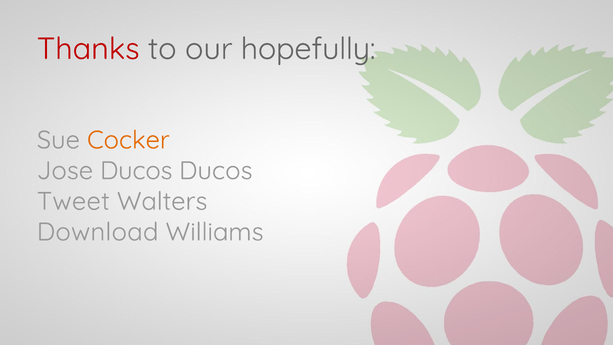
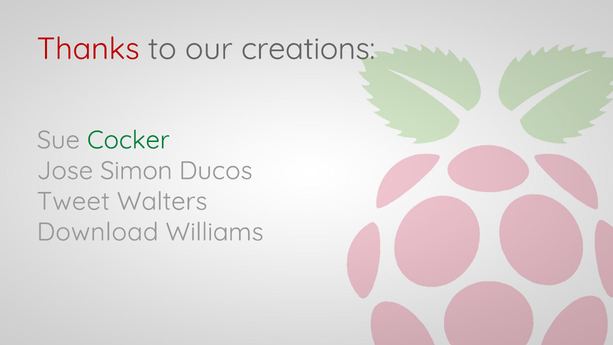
hopefully: hopefully -> creations
Cocker colour: orange -> green
Jose Ducos: Ducos -> Simon
